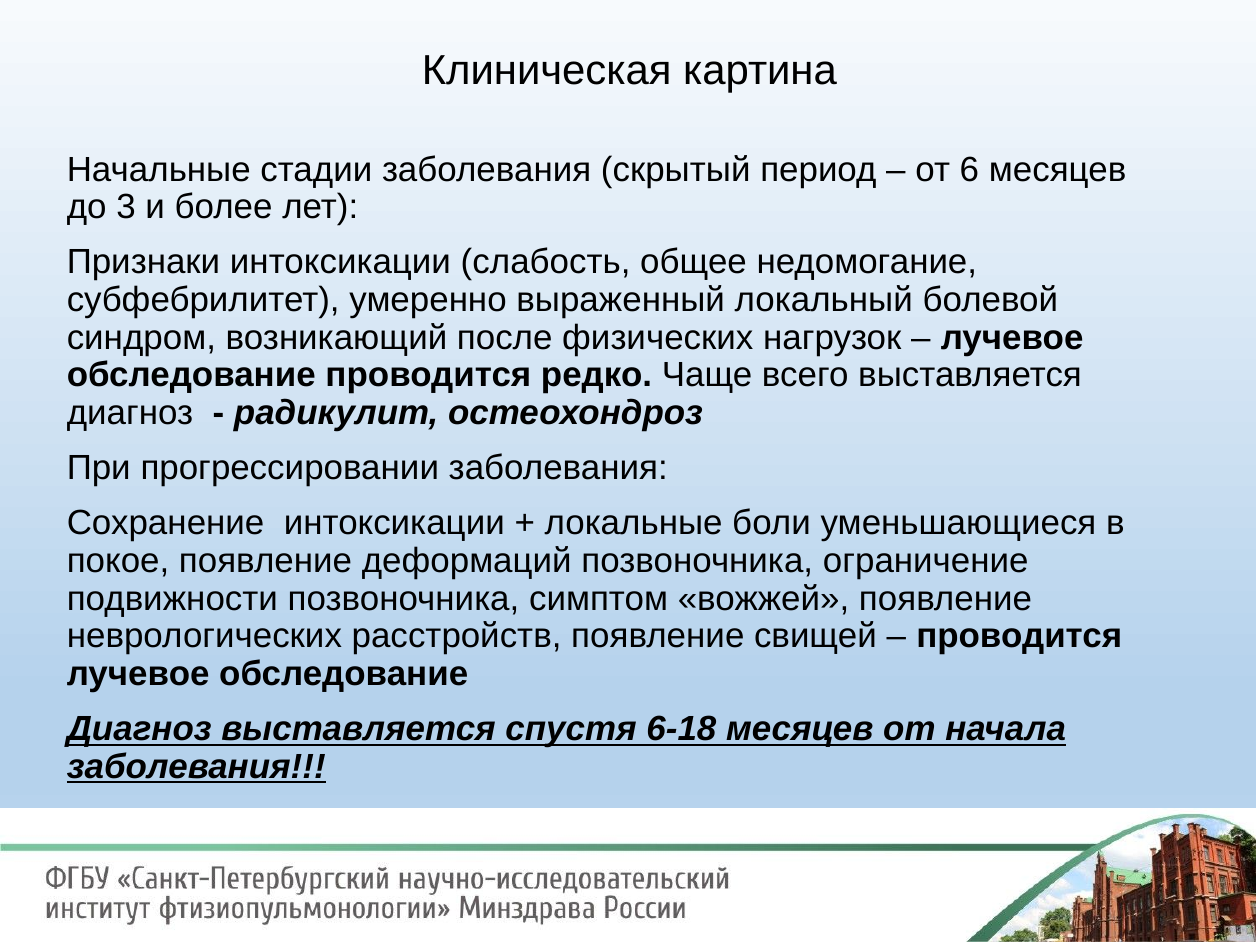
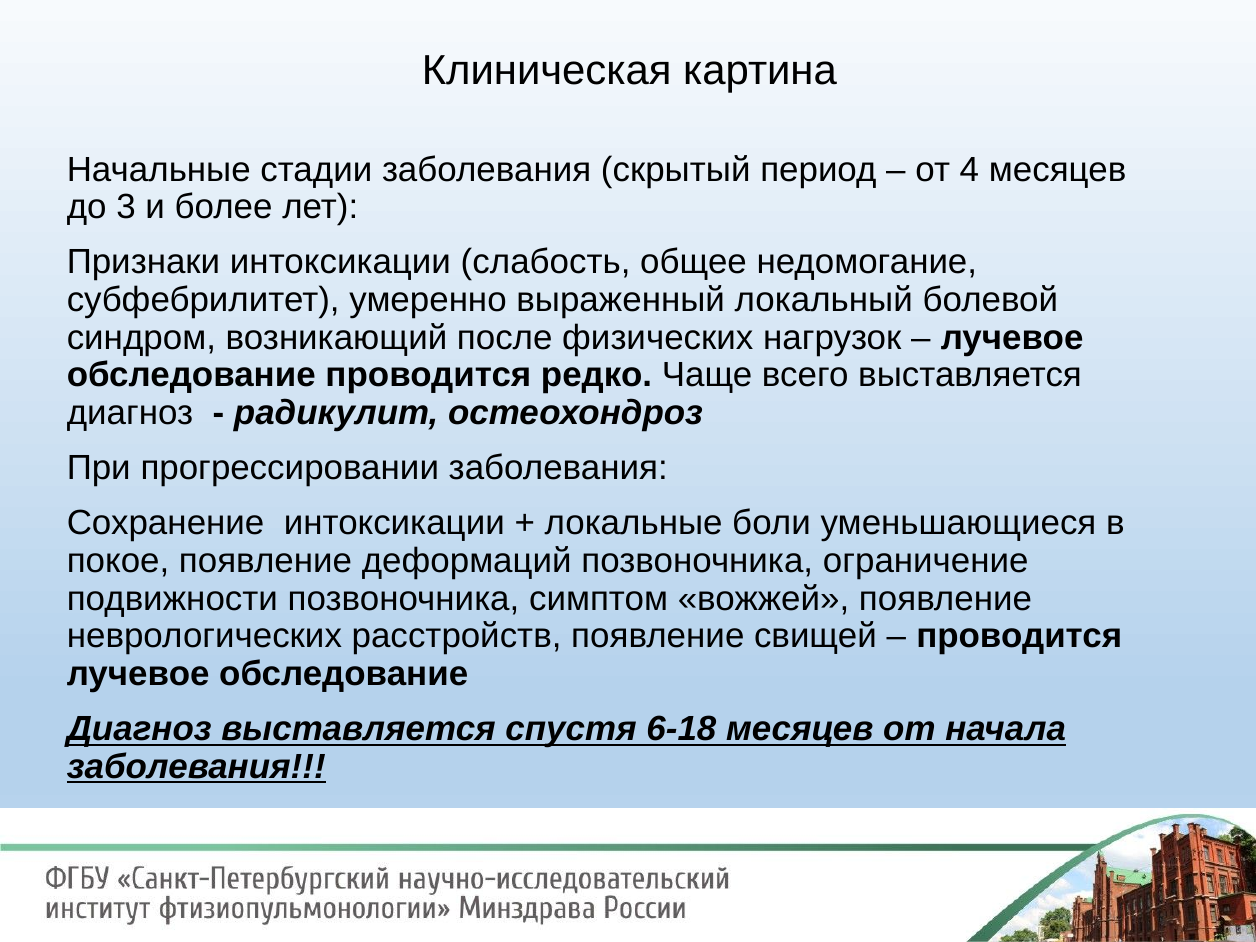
6: 6 -> 4
